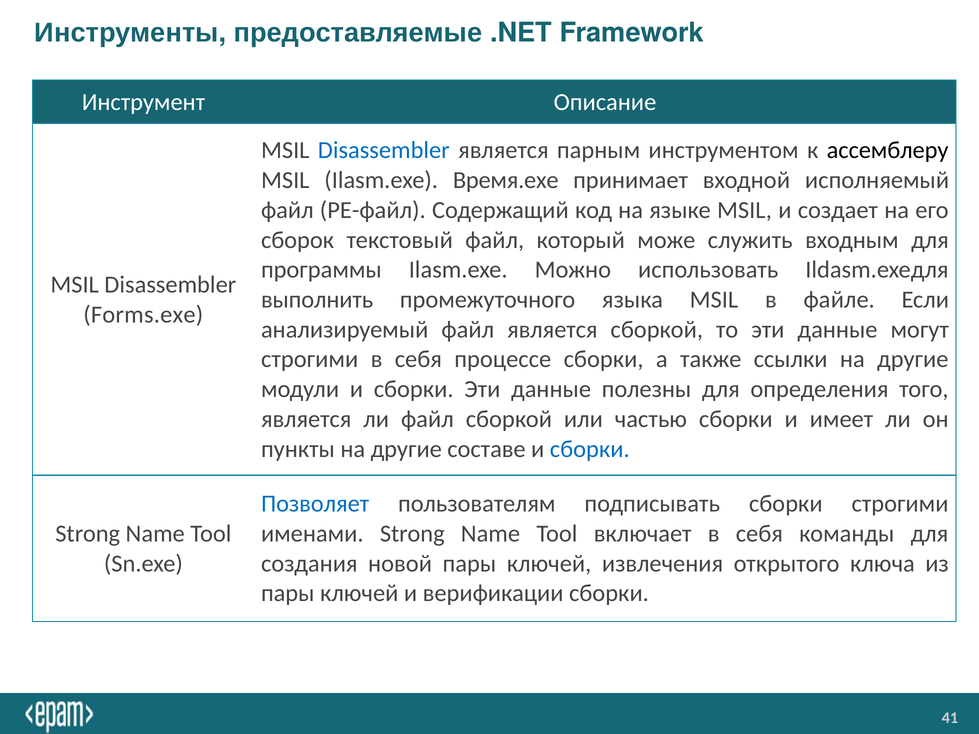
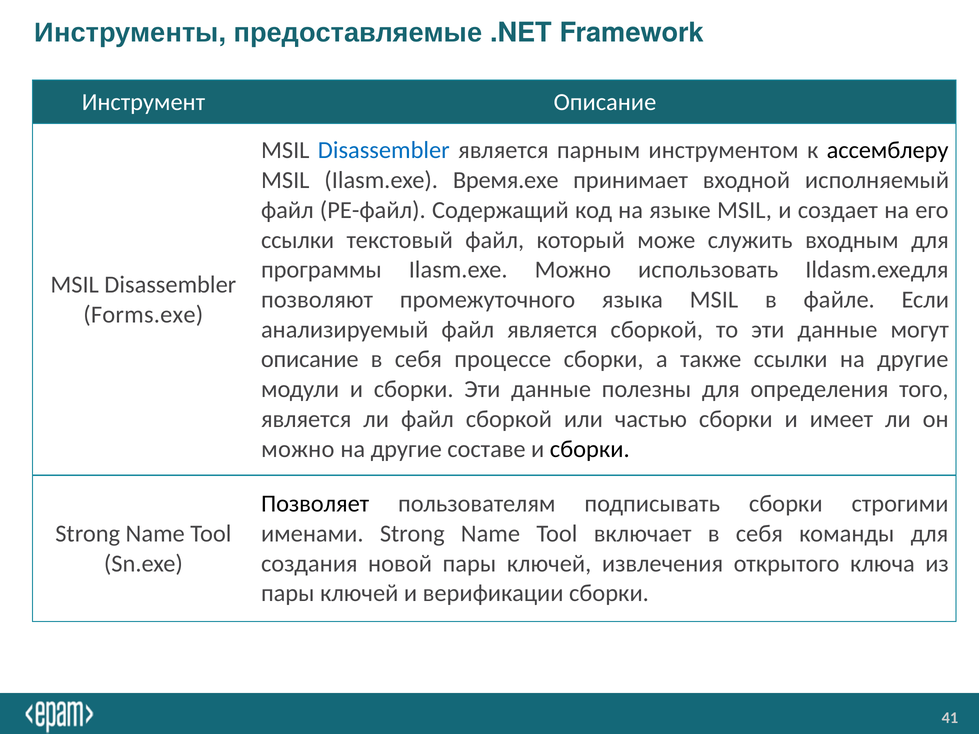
сборок at (298, 240): сборок -> ссылки
выполнить: выполнить -> позволяют
строгими at (310, 360): строгими -> описание
пункты at (298, 449): пункты -> можно
сборки at (590, 449) colour: blue -> black
Позволяет colour: blue -> black
